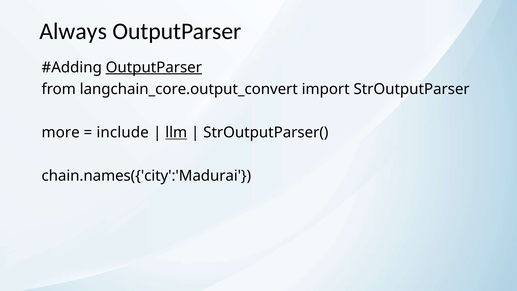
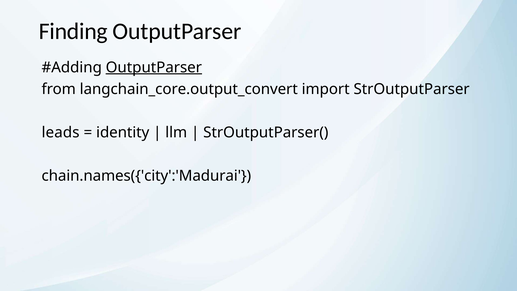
Always: Always -> Finding
more: more -> leads
include: include -> identity
llm underline: present -> none
